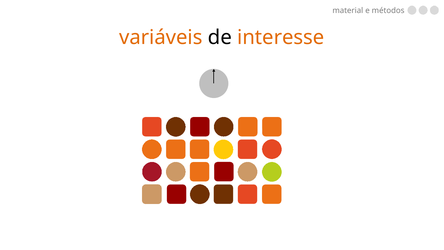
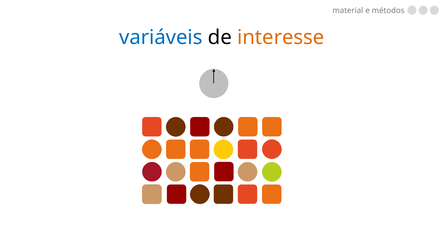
variáveis colour: orange -> blue
